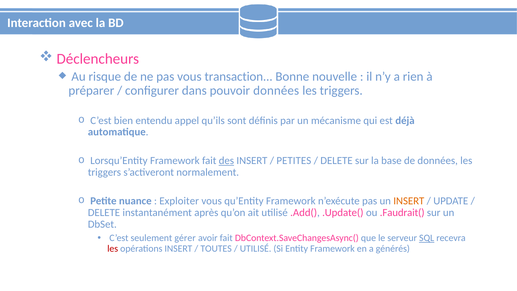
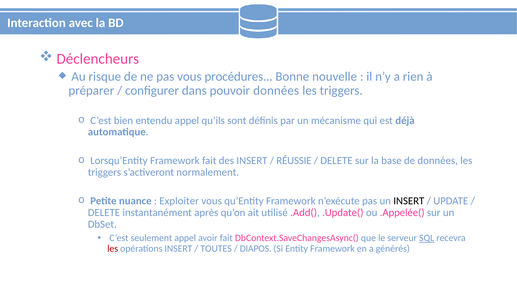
transaction: transaction -> procédures
des underline: present -> none
PETITES: PETITES -> RÉUSSIE
INSERT at (409, 201) colour: orange -> black
.Faudrait(: .Faudrait( -> .Appelée(
seulement gérer: gérer -> appel
UTILISÉ at (256, 248): UTILISÉ -> DIAPOS
